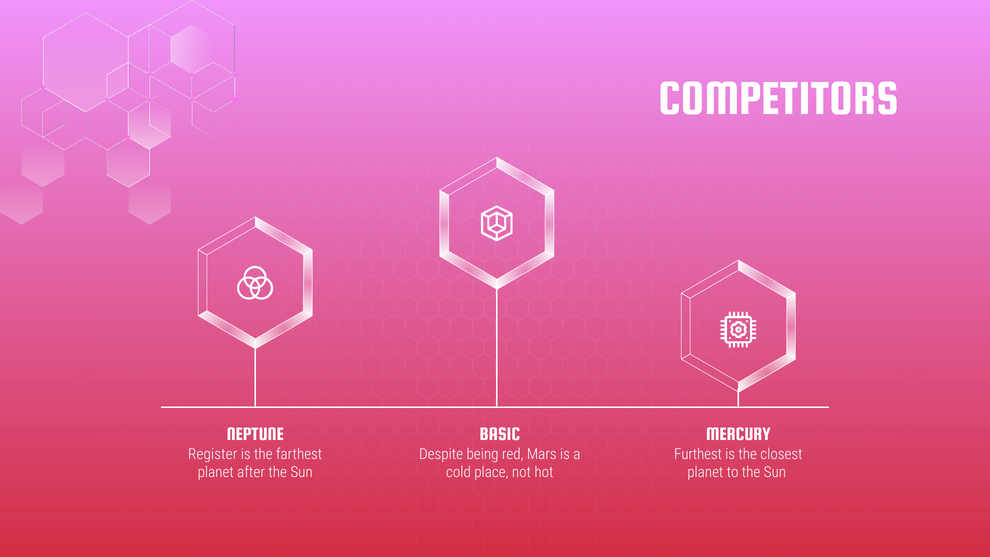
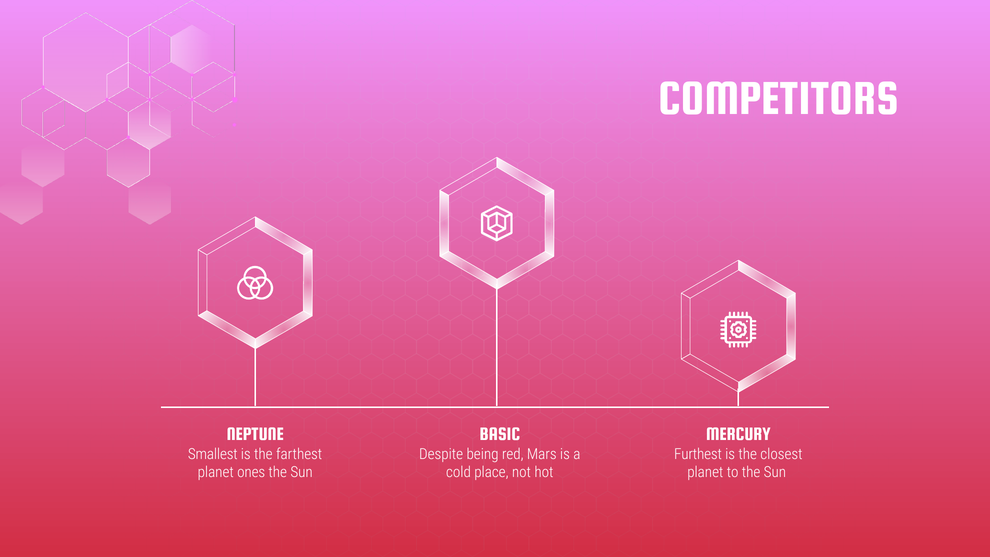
Register: Register -> Smallest
after: after -> ones
